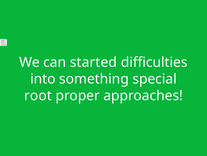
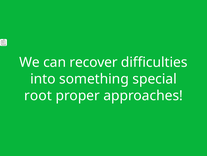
started: started -> recover
